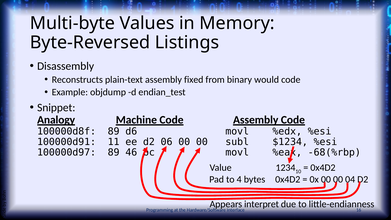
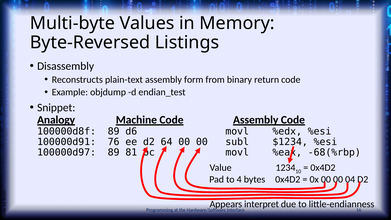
fixed: fixed -> form
would: would -> return
11: 11 -> 76
06: 06 -> 64
46: 46 -> 81
